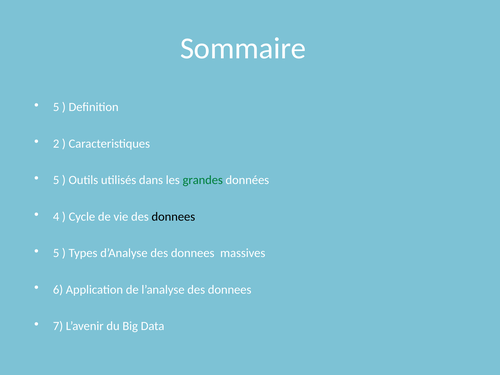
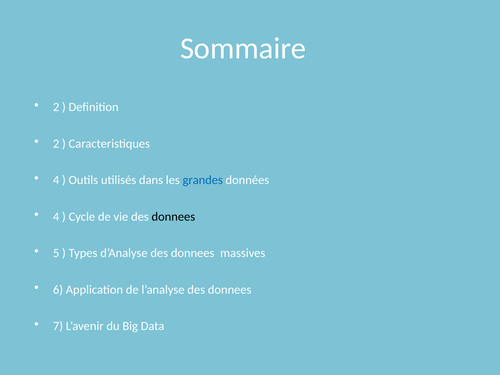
5 at (56, 107): 5 -> 2
5 at (56, 180): 5 -> 4
grandes colour: green -> blue
